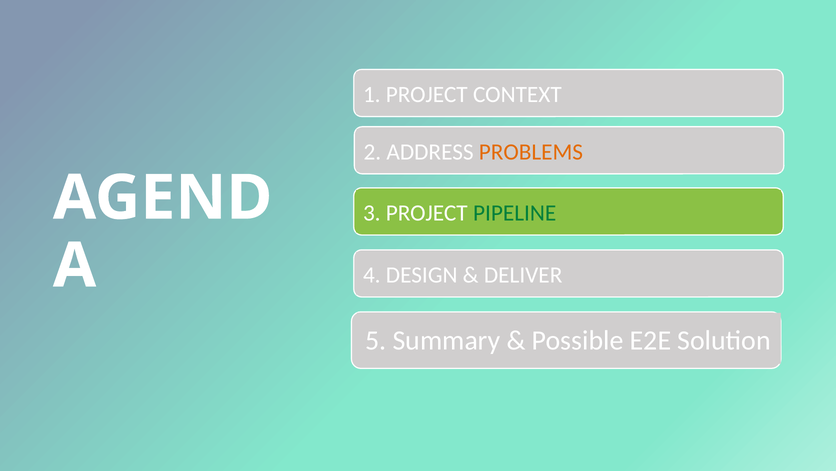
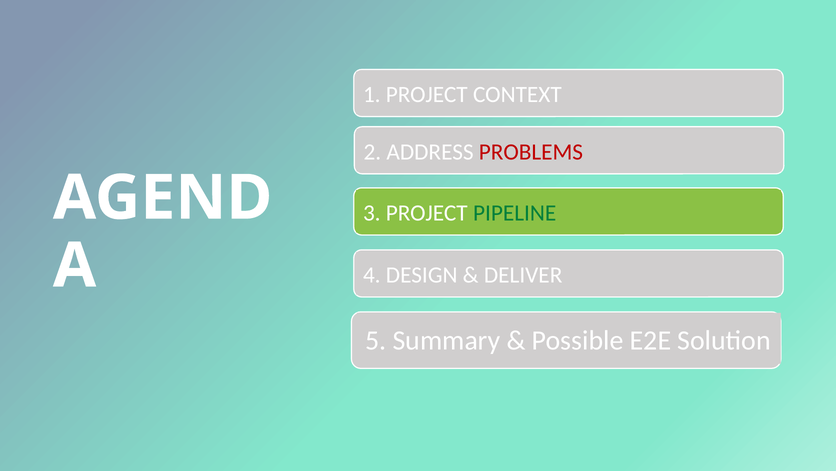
PROBLEMS colour: orange -> red
